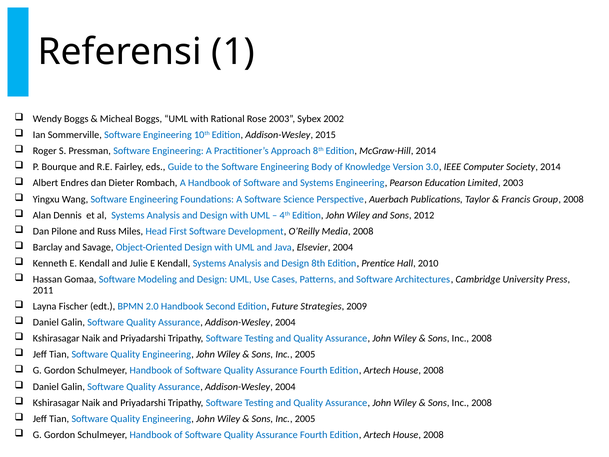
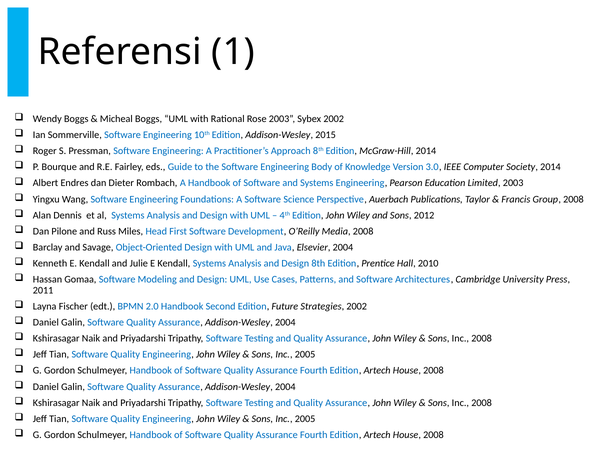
Strategies 2009: 2009 -> 2002
